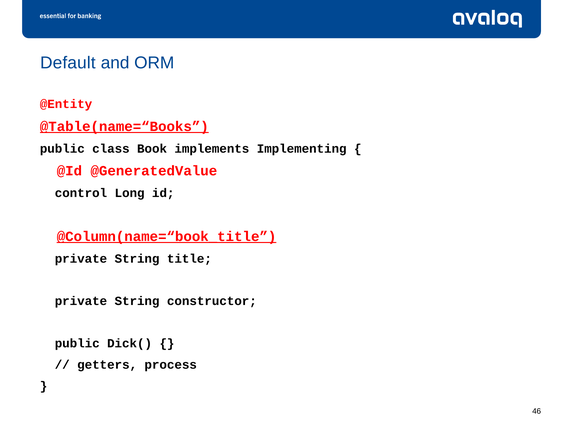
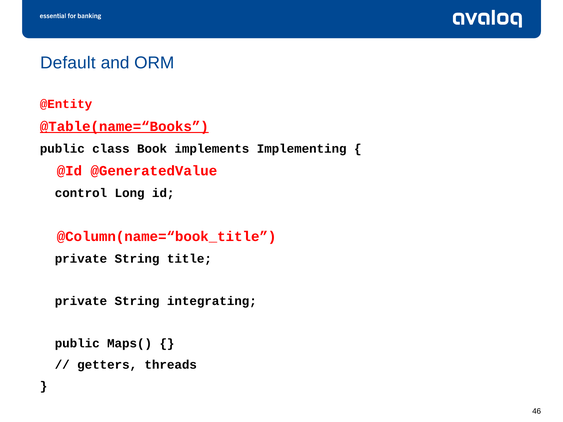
@Column(name=“book_title underline: present -> none
constructor: constructor -> integrating
Dick(: Dick( -> Maps(
process: process -> threads
